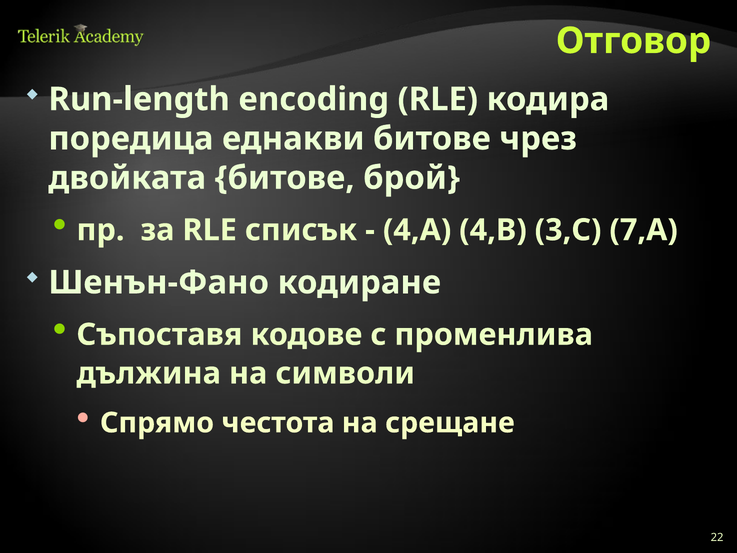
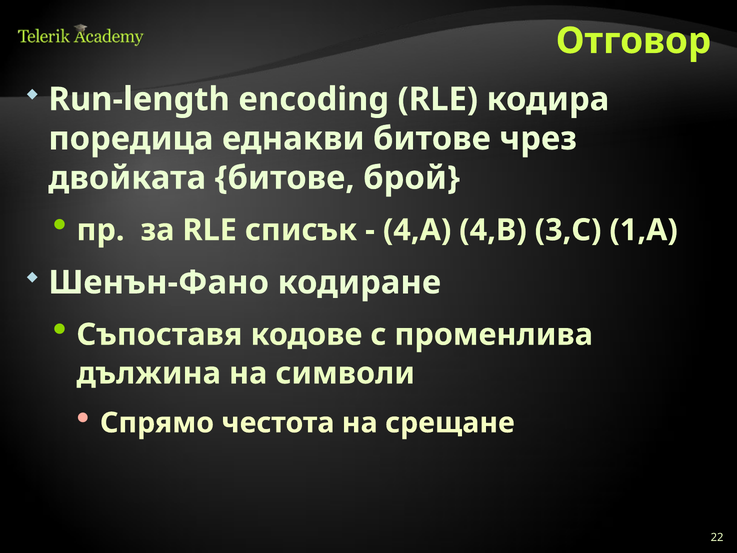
7,A: 7,A -> 1,A
